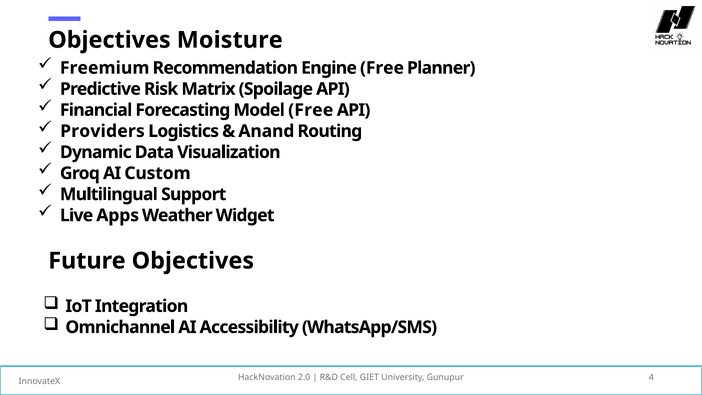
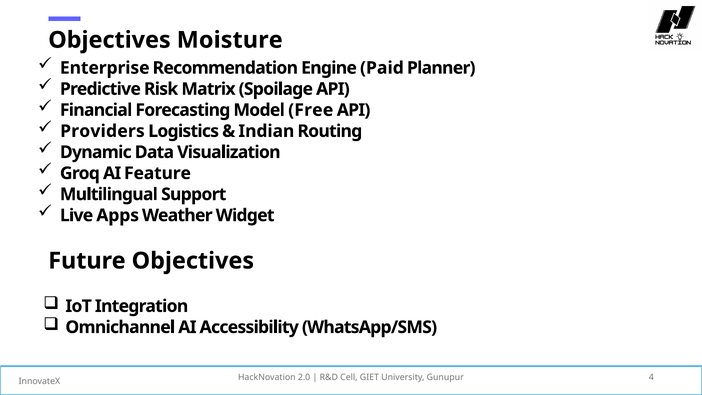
Freemium: Freemium -> Enterprise
Engine Free: Free -> Paid
Anand: Anand -> Indian
Custom: Custom -> Feature
